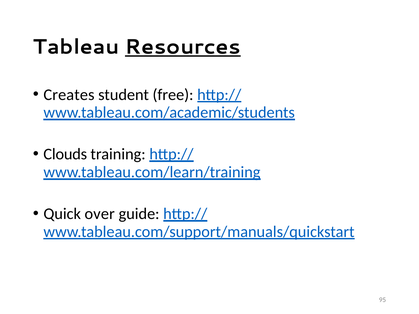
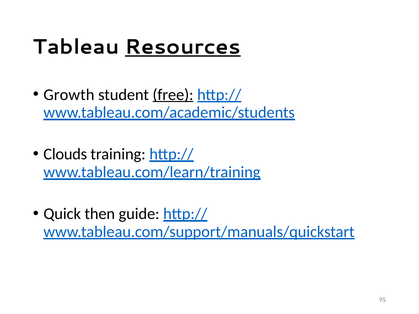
Creates: Creates -> Growth
free underline: none -> present
over: over -> then
